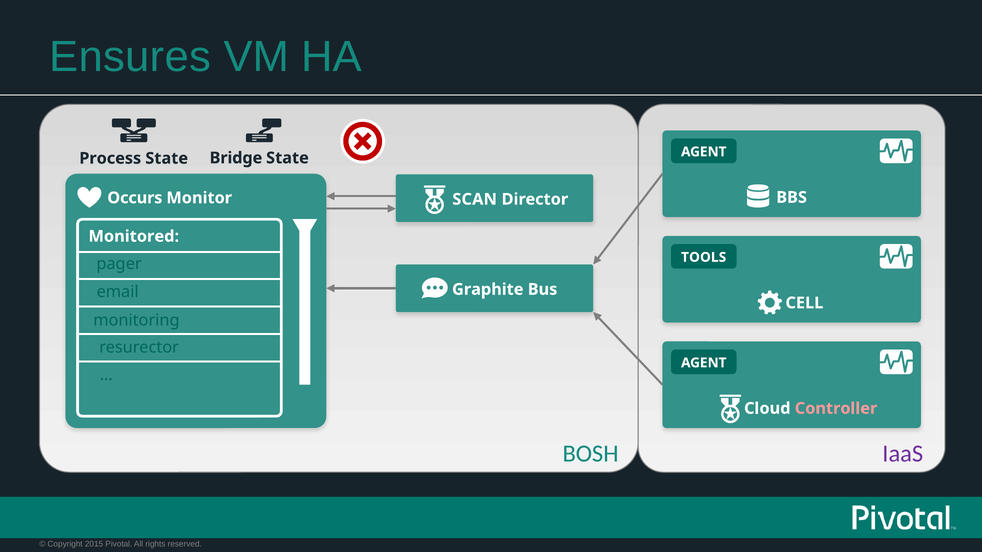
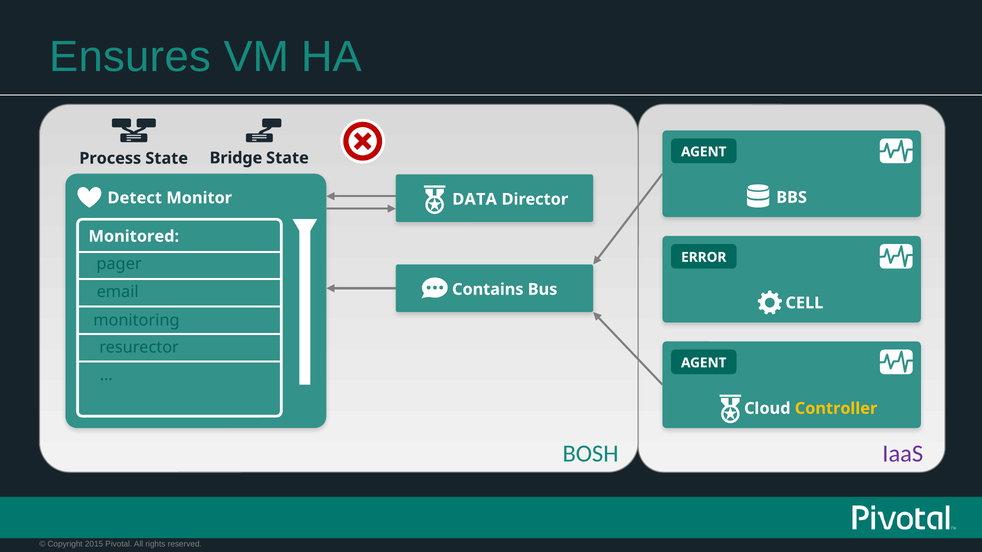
Occurs: Occurs -> Detect
SCAN: SCAN -> DATA
TOOLS: TOOLS -> ERROR
Graphite: Graphite -> Contains
Controller colour: pink -> yellow
